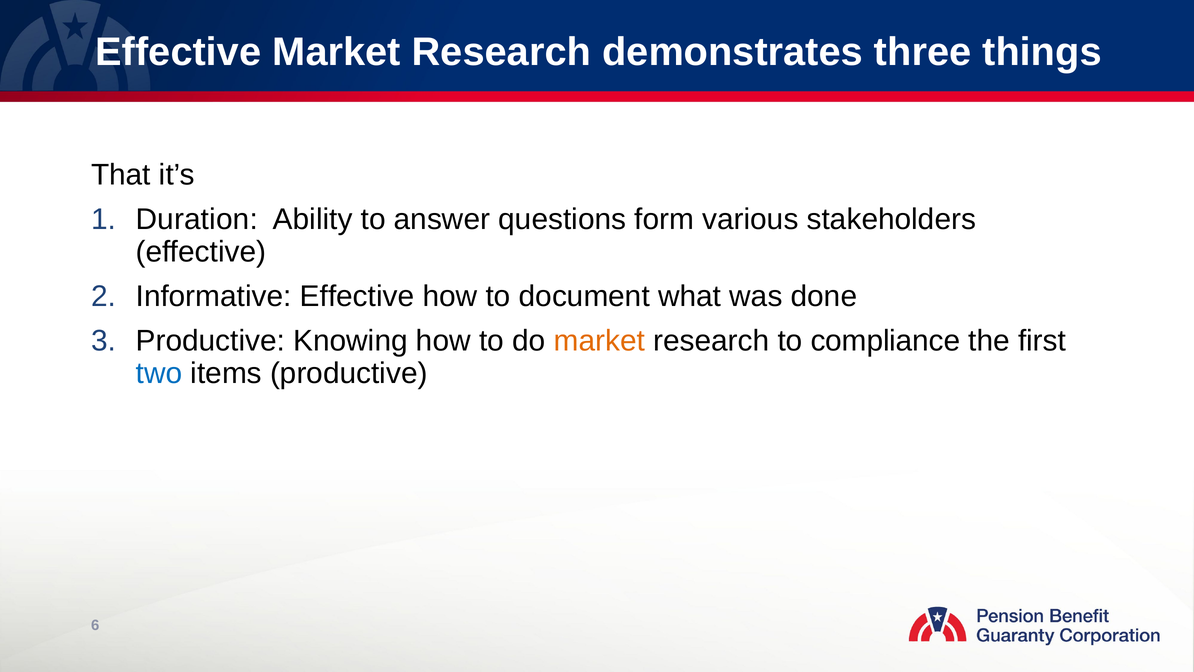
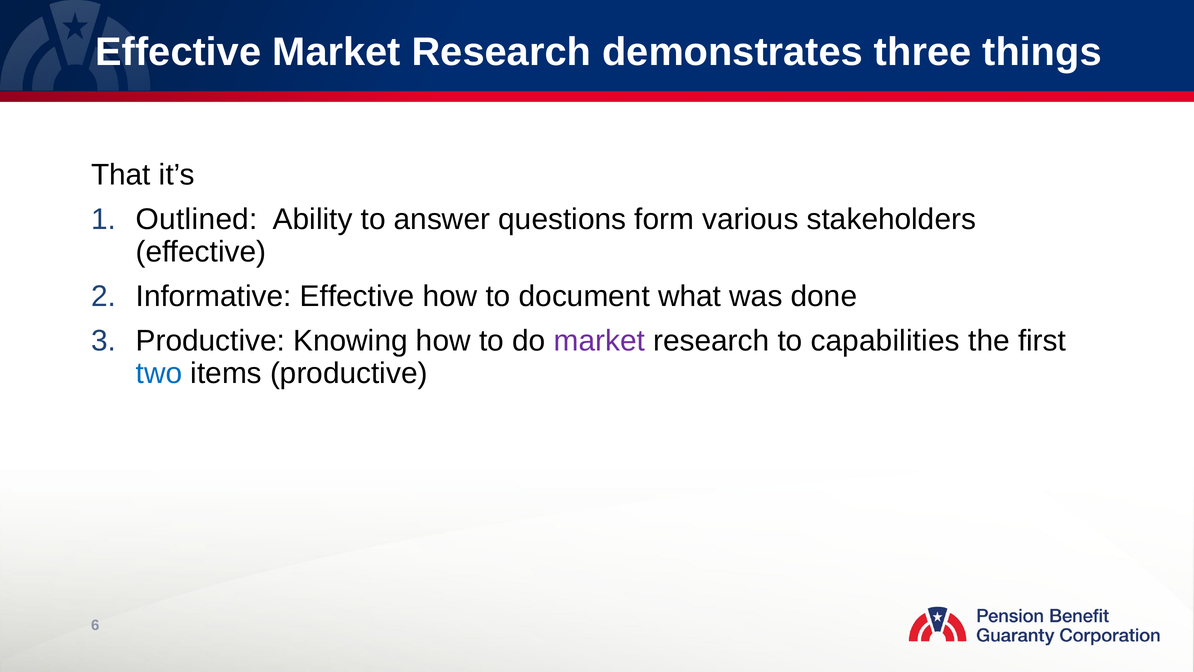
Duration: Duration -> Outlined
market at (599, 341) colour: orange -> purple
compliance: compliance -> capabilities
